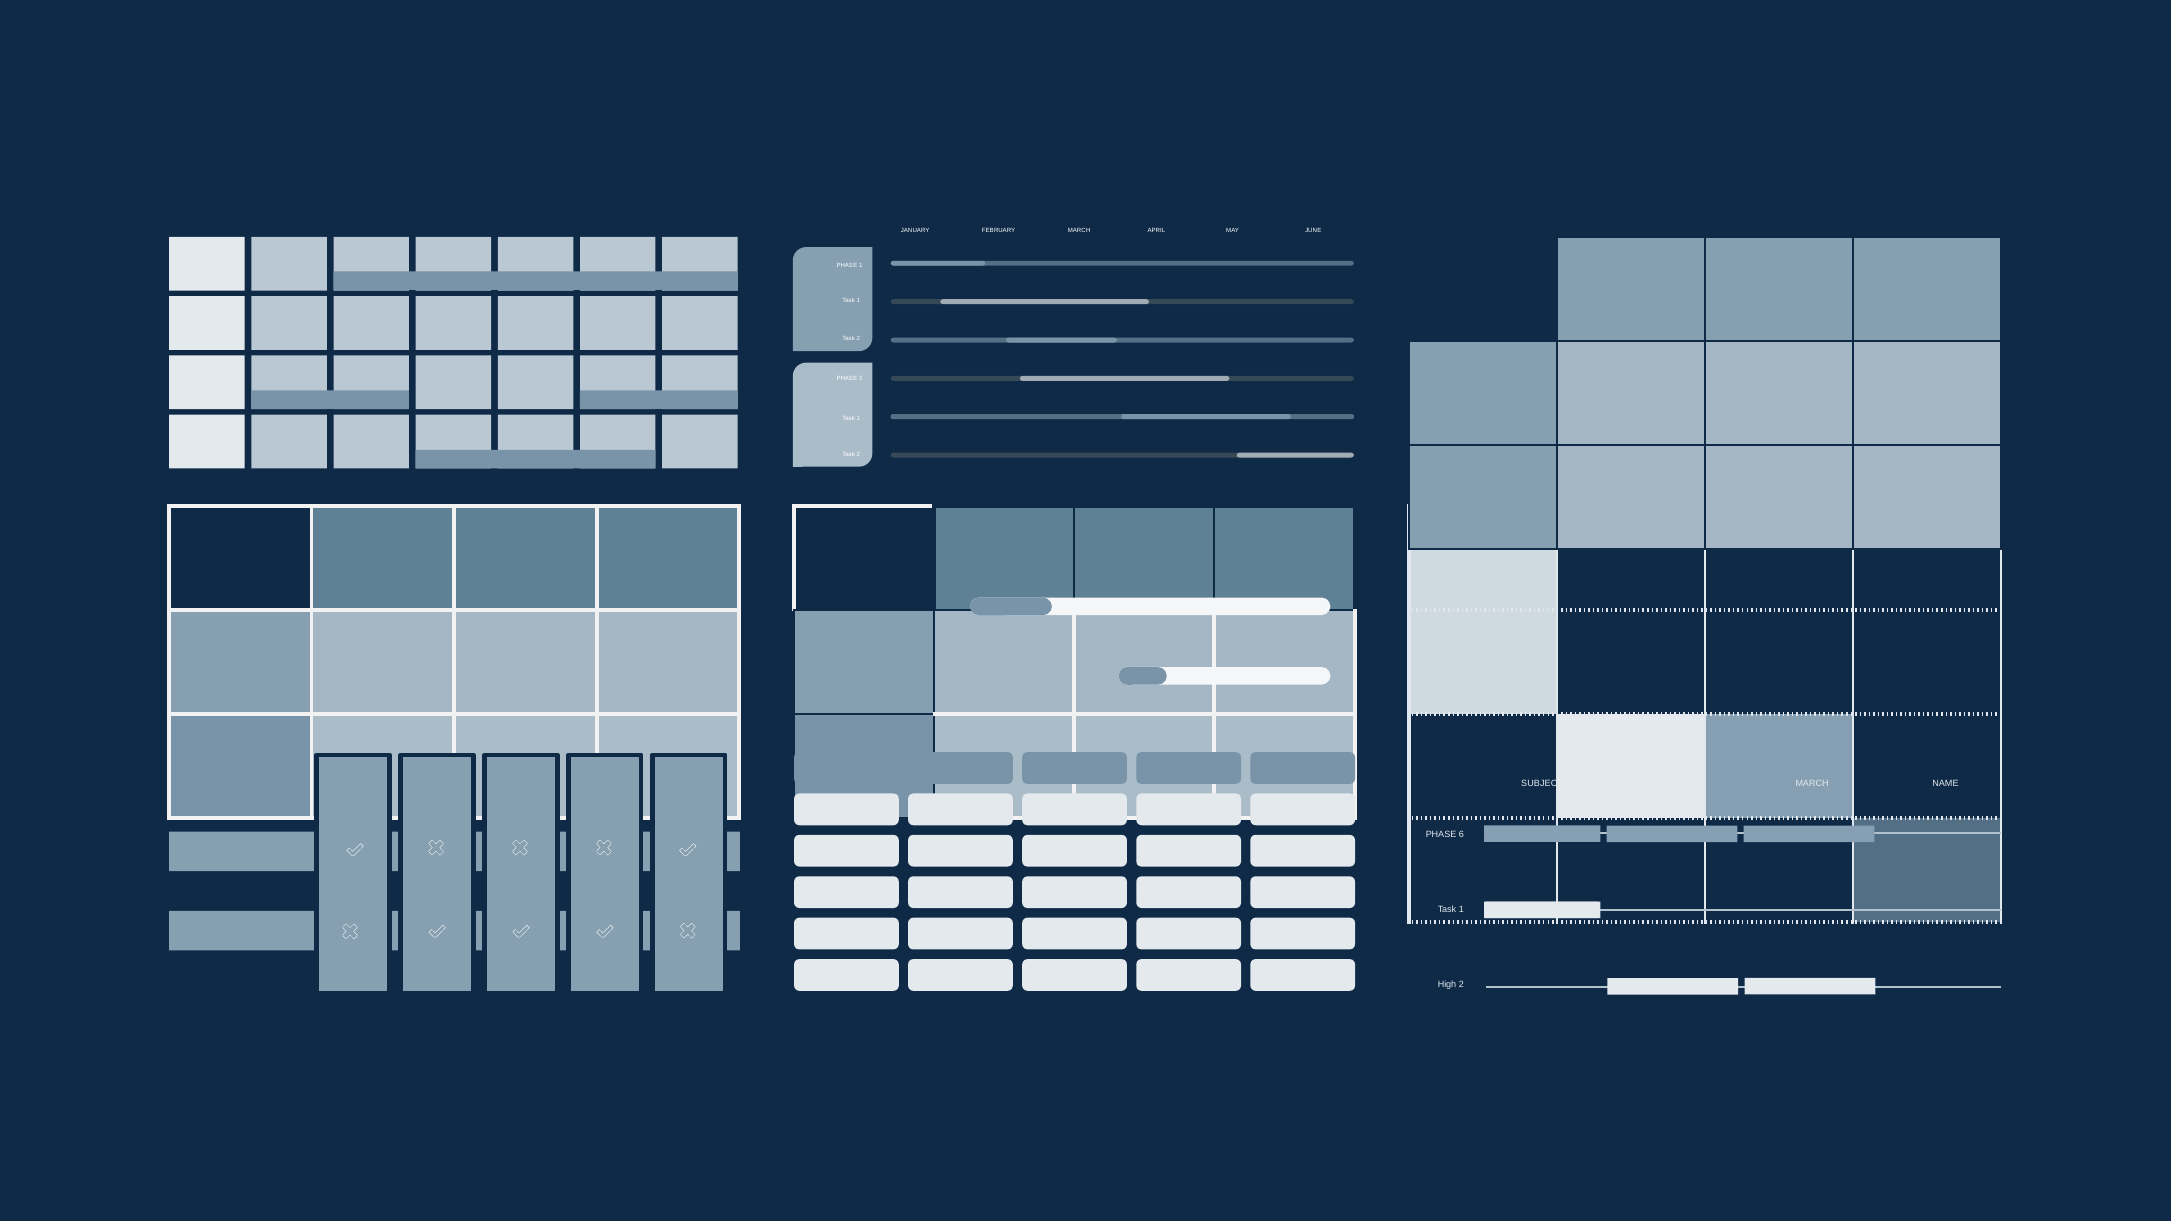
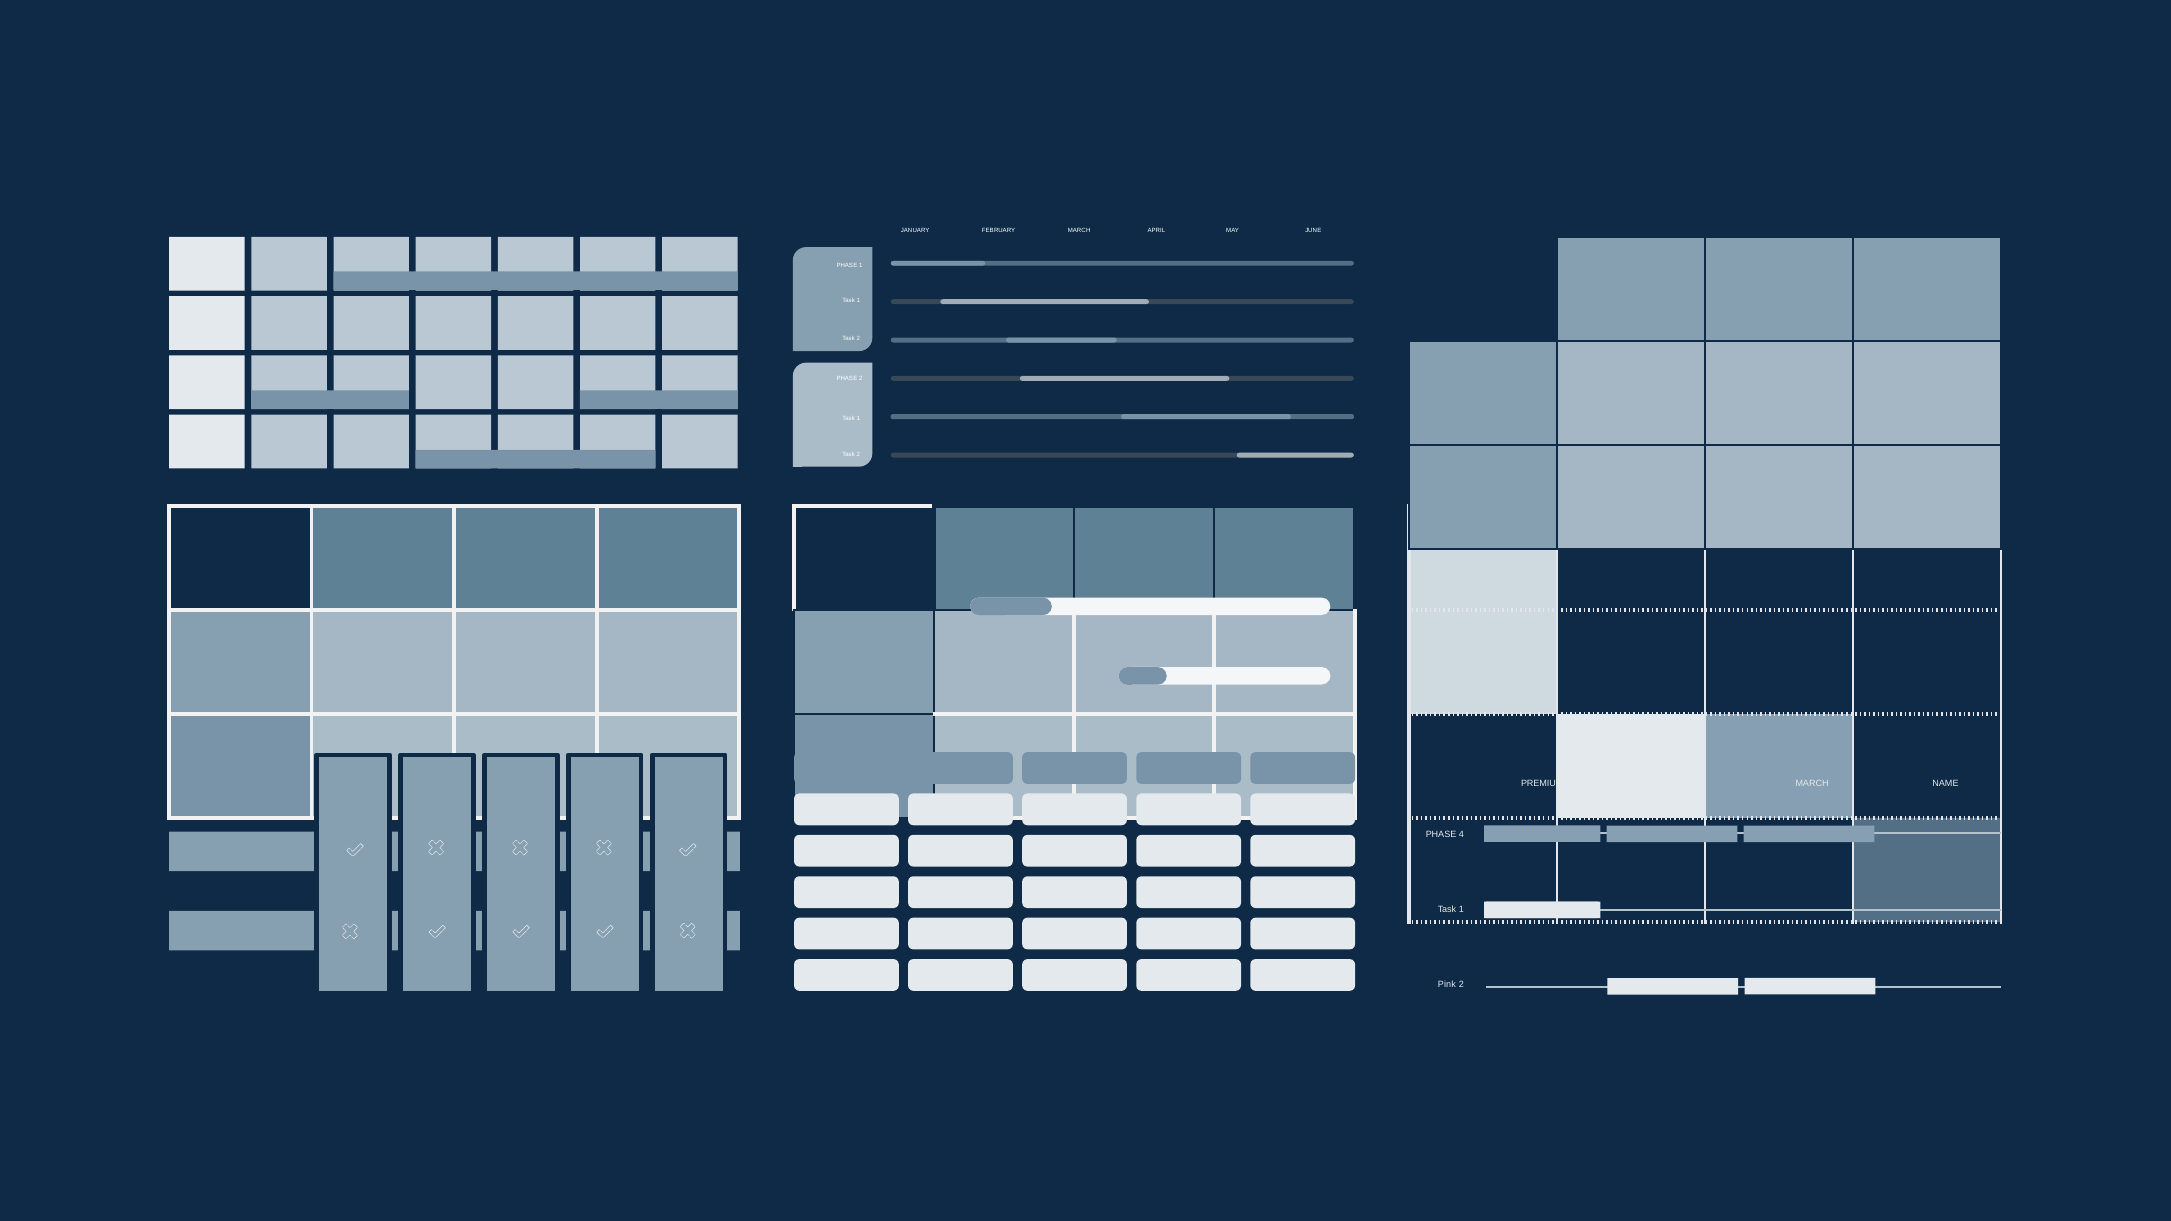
SUBJECT: SUBJECT -> PREMIUM
6: 6 -> 4
High: High -> Pink
